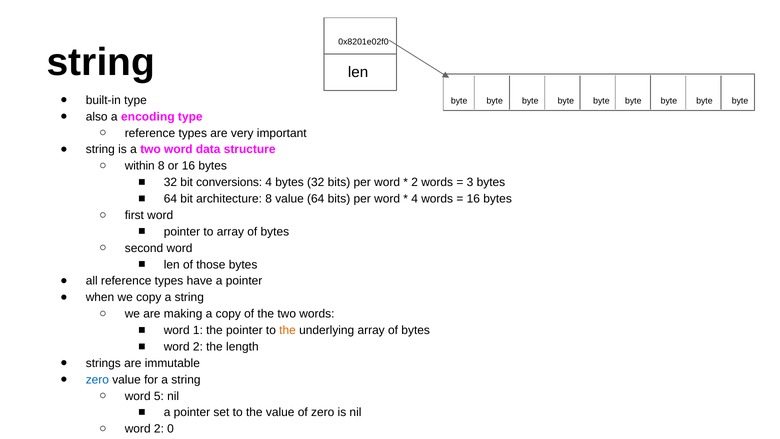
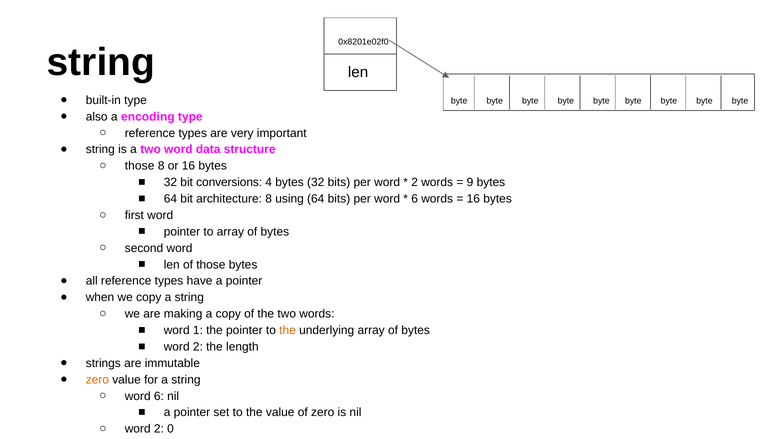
within at (140, 166): within -> those
3: 3 -> 9
8 value: value -> using
4 at (415, 199): 4 -> 6
zero at (97, 379) colour: blue -> orange
word 5: 5 -> 6
